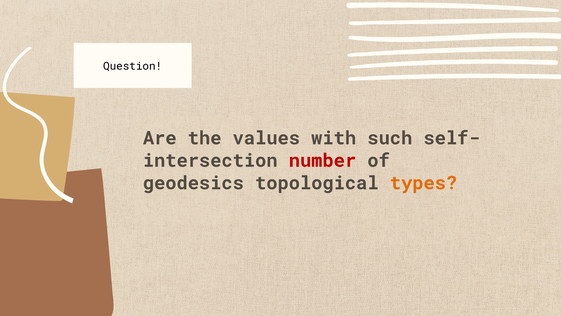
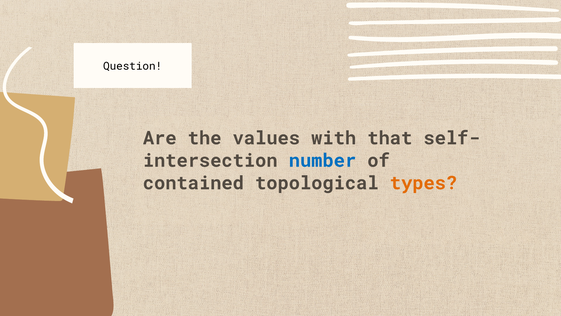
such: such -> that
number colour: red -> blue
geodesics: geodesics -> contained
